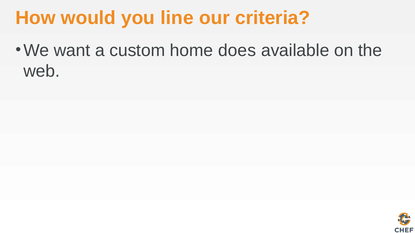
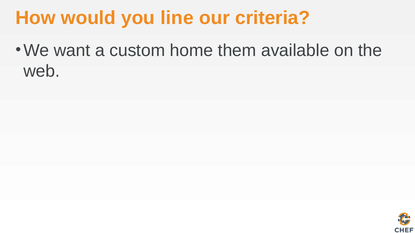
does: does -> them
